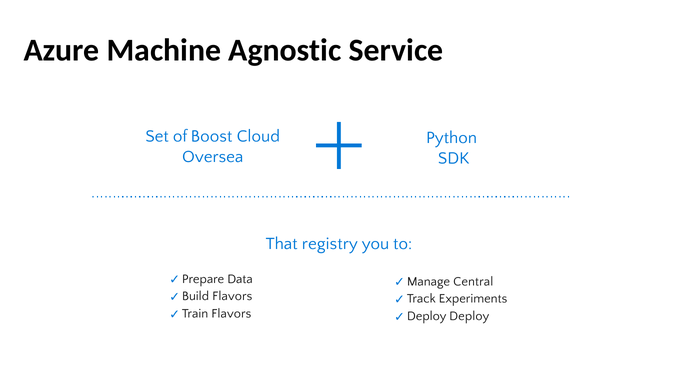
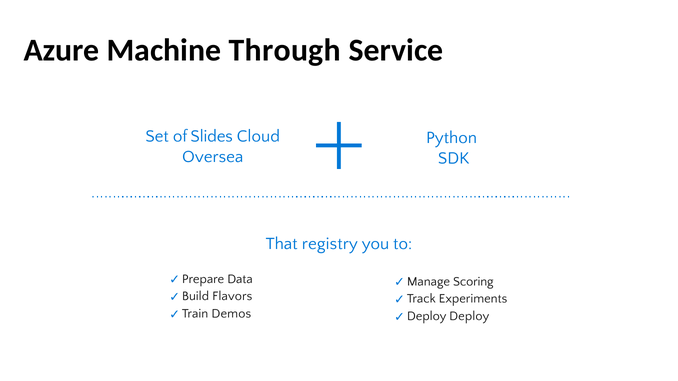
Agnostic: Agnostic -> Through
Boost: Boost -> Slides
Central: Central -> Scoring
Flavors at (231, 314): Flavors -> Demos
